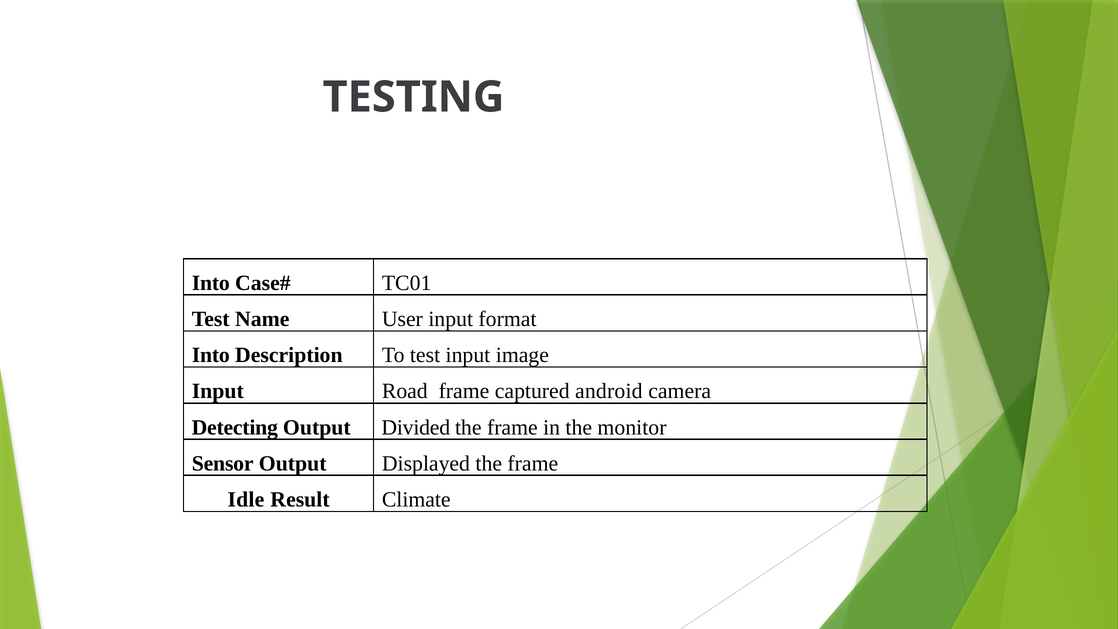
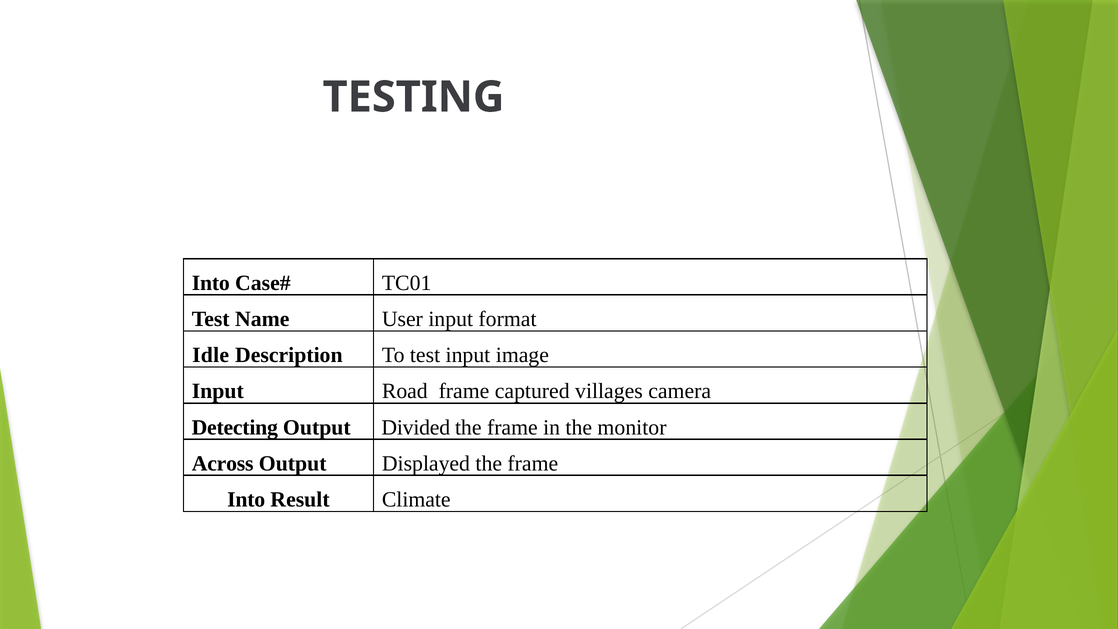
Into at (211, 355): Into -> Idle
android: android -> villages
Sensor: Sensor -> Across
Idle at (246, 499): Idle -> Into
